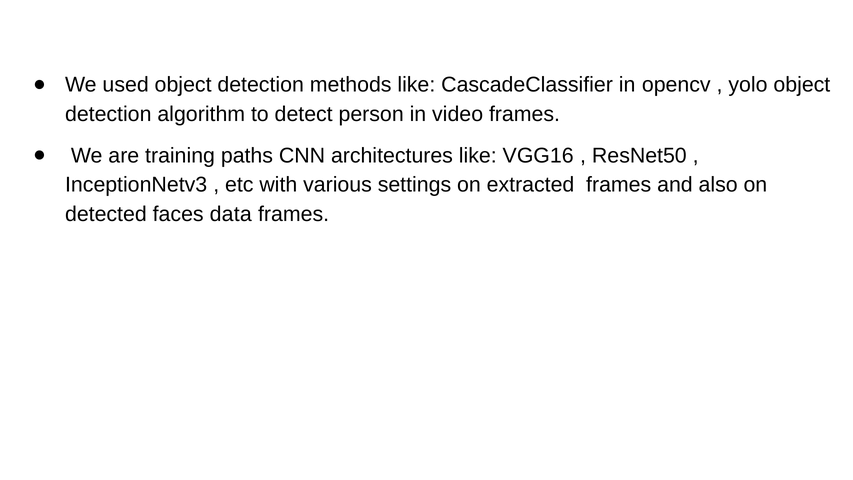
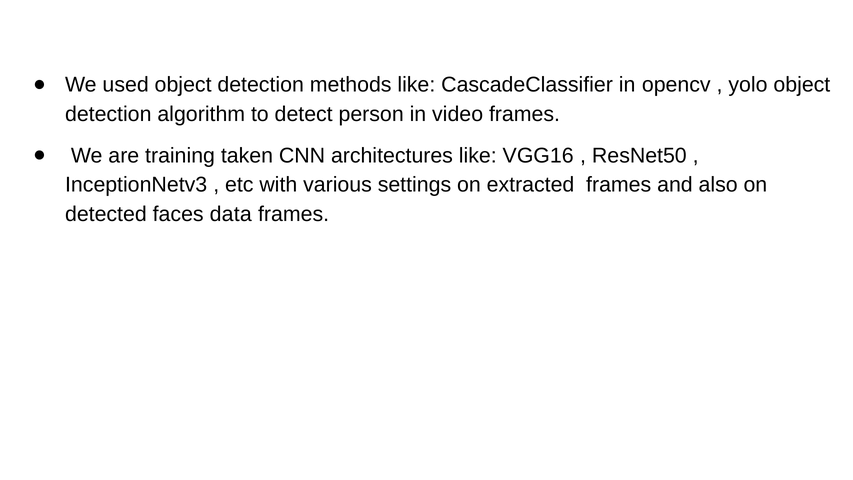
paths: paths -> taken
